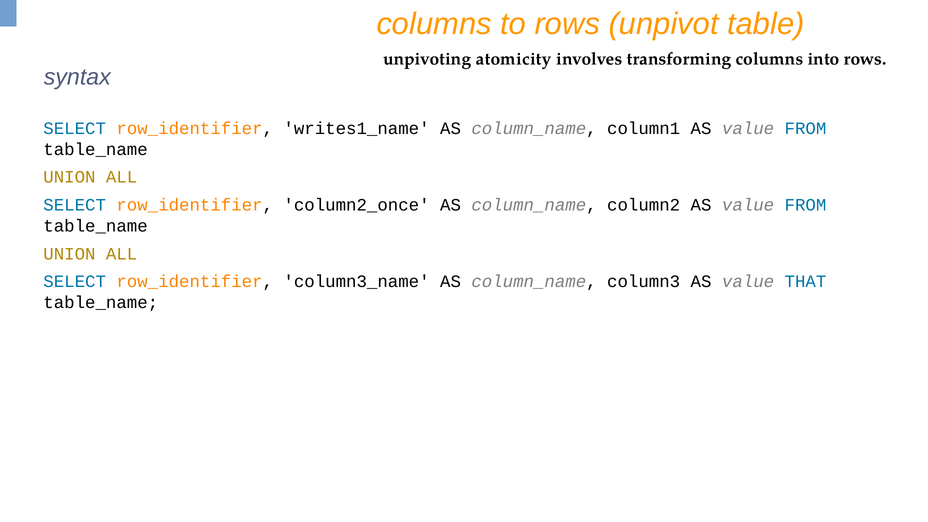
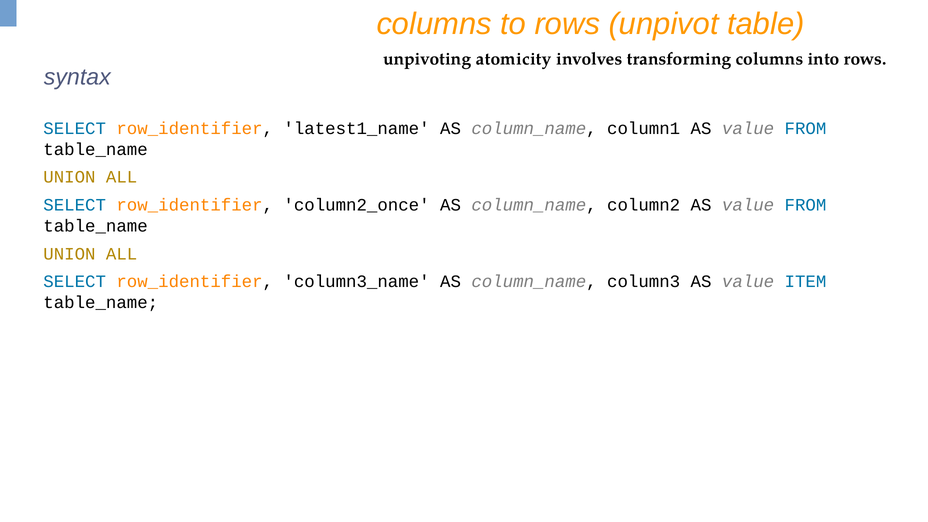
writes1_name: writes1_name -> latest1_name
THAT: THAT -> ITEM
